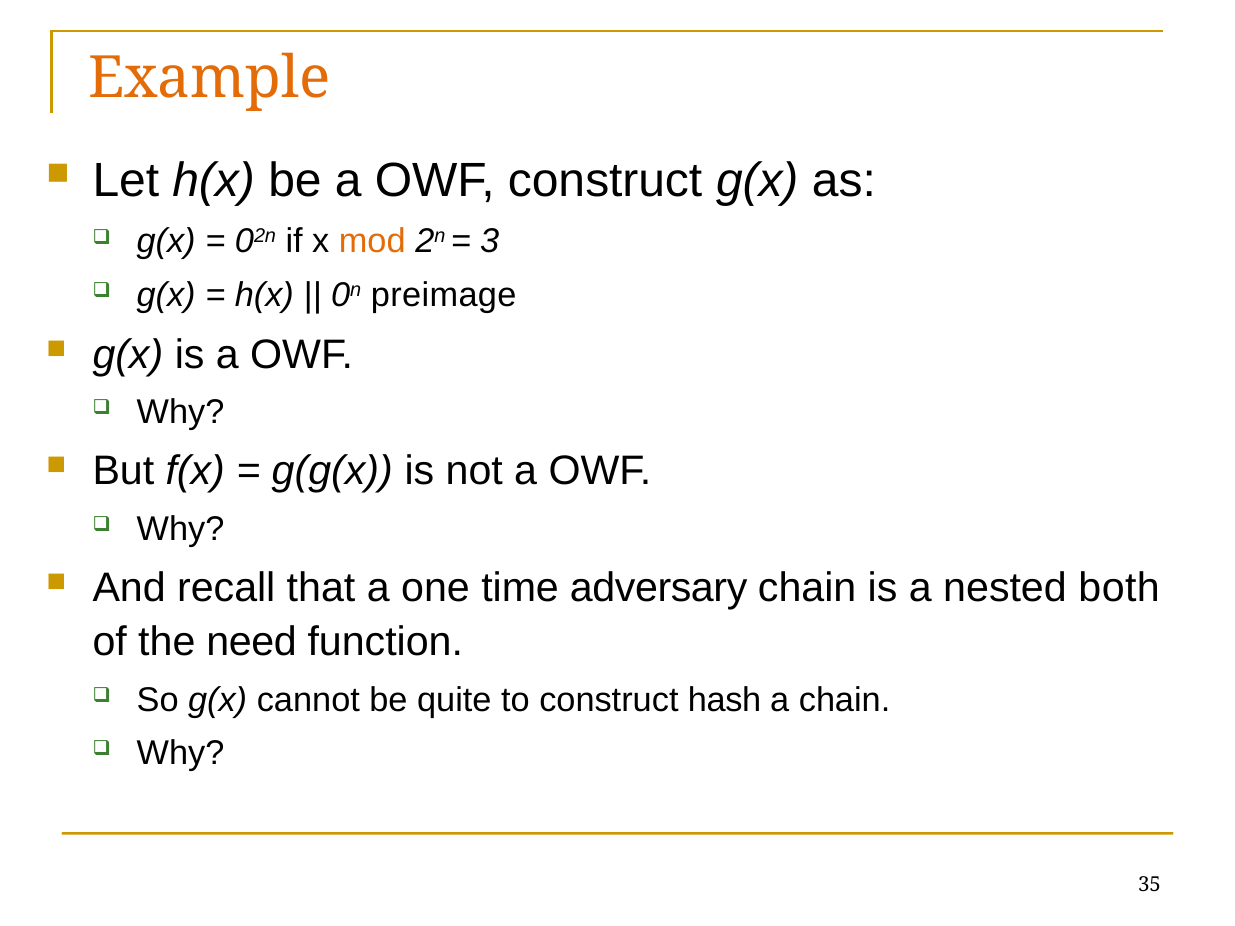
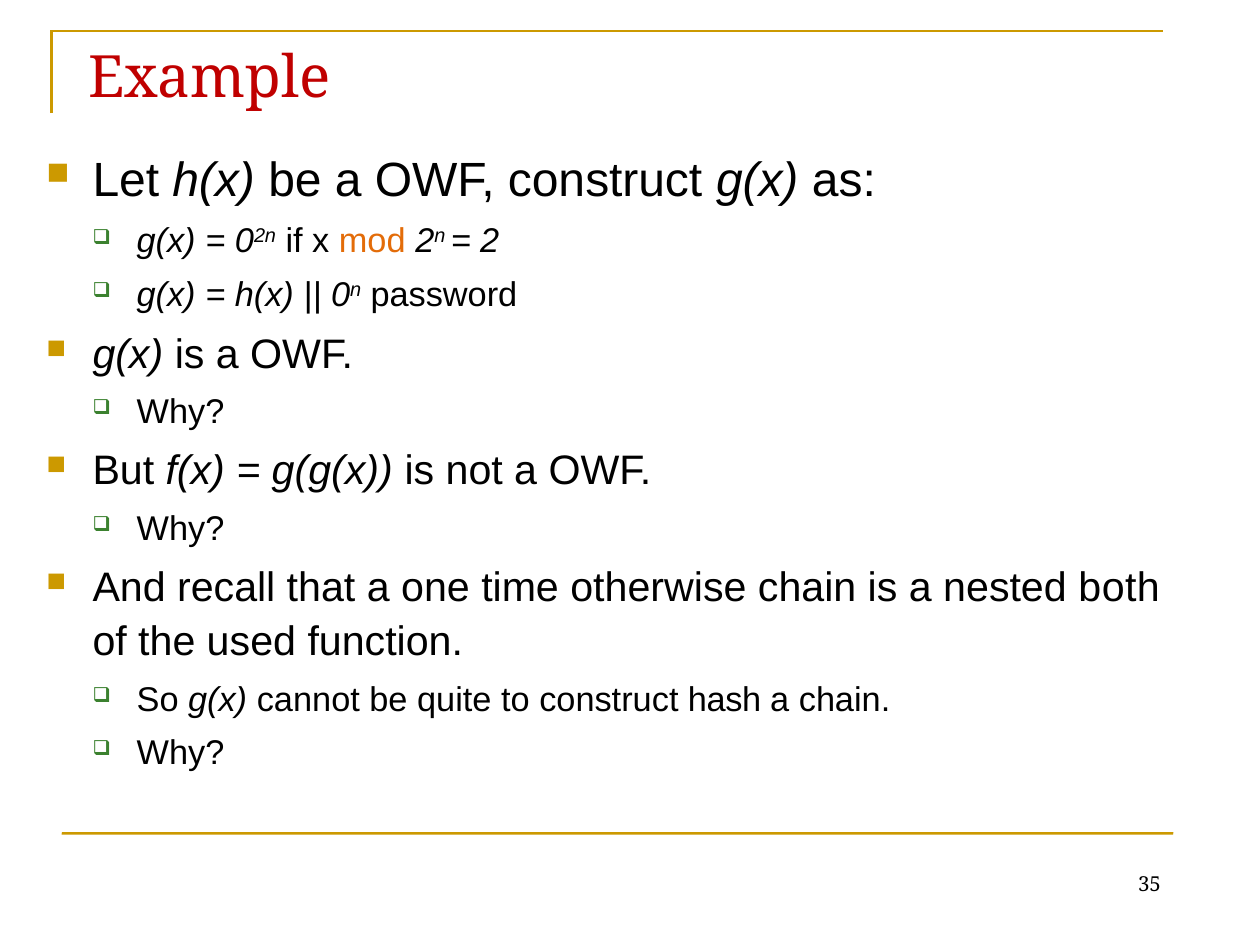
Example colour: orange -> red
3: 3 -> 2
preimage: preimage -> password
adversary: adversary -> otherwise
need: need -> used
